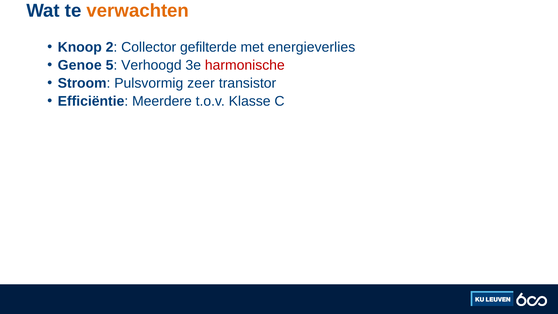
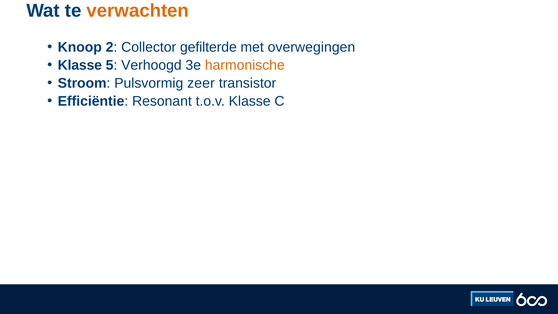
energieverlies: energieverlies -> overwegingen
Genoe at (80, 65): Genoe -> Klasse
harmonische colour: red -> orange
Meerdere: Meerdere -> Resonant
